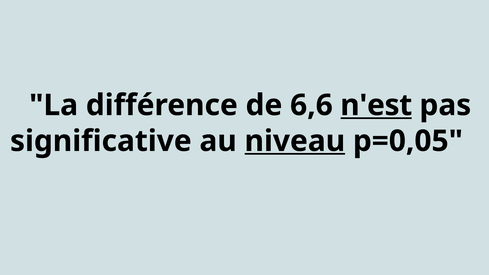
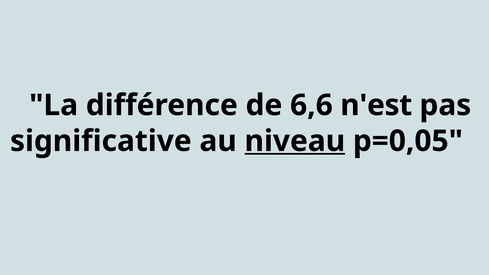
n'est underline: present -> none
